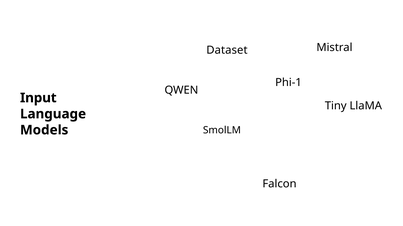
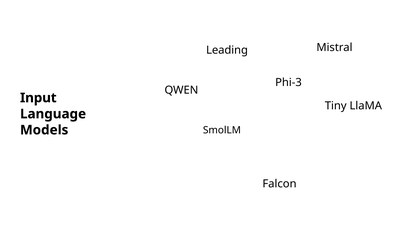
Dataset: Dataset -> Leading
Phi-1: Phi-1 -> Phi-3
